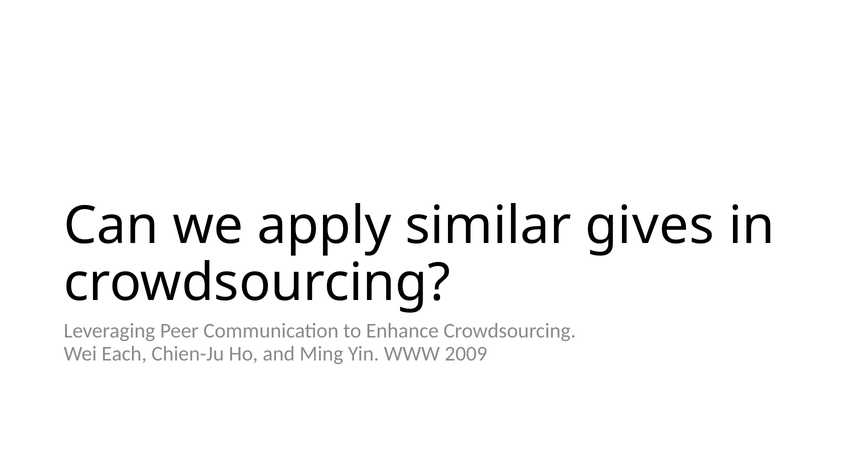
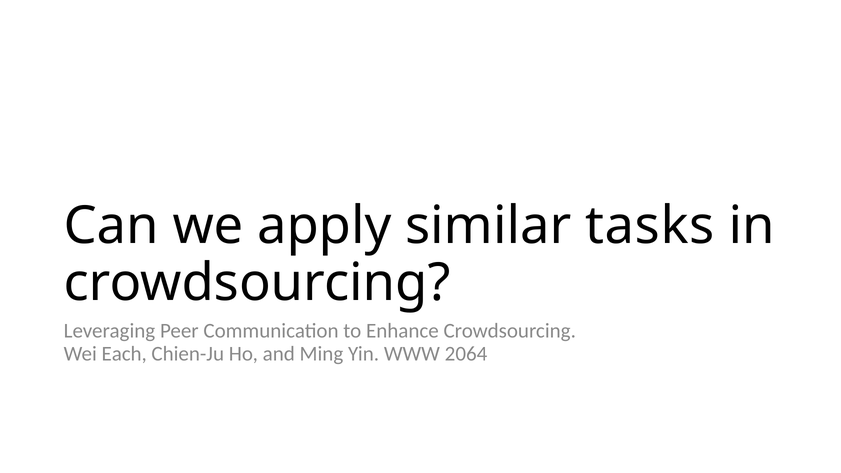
gives: gives -> tasks
2009: 2009 -> 2064
